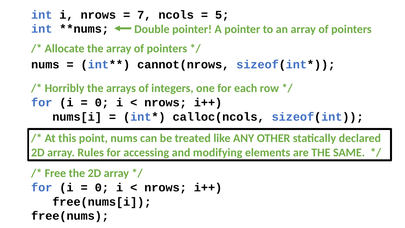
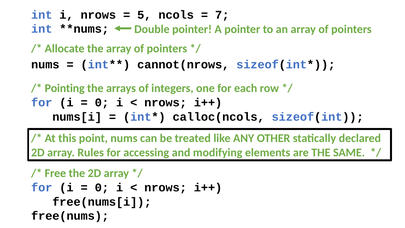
7: 7 -> 5
5: 5 -> 7
Horribly: Horribly -> Pointing
